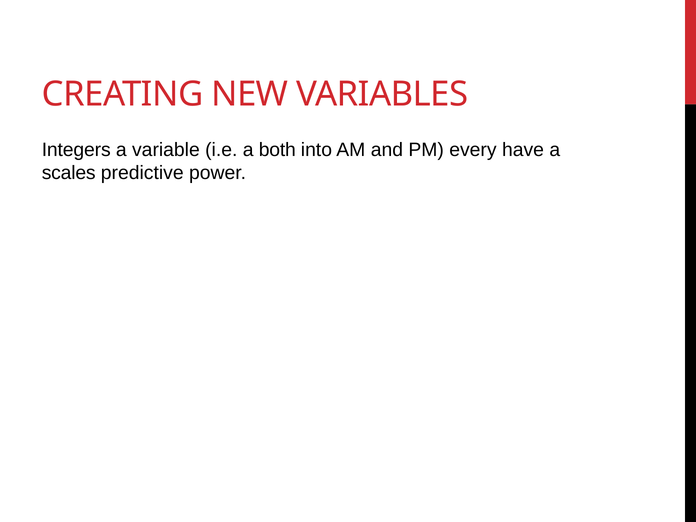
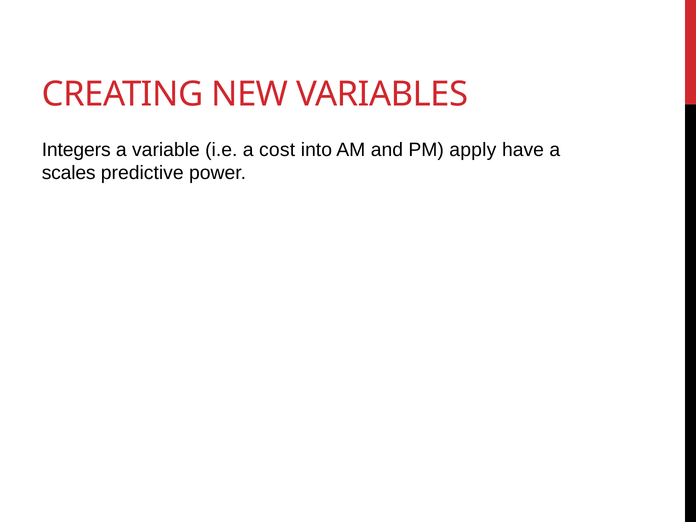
both: both -> cost
every: every -> apply
